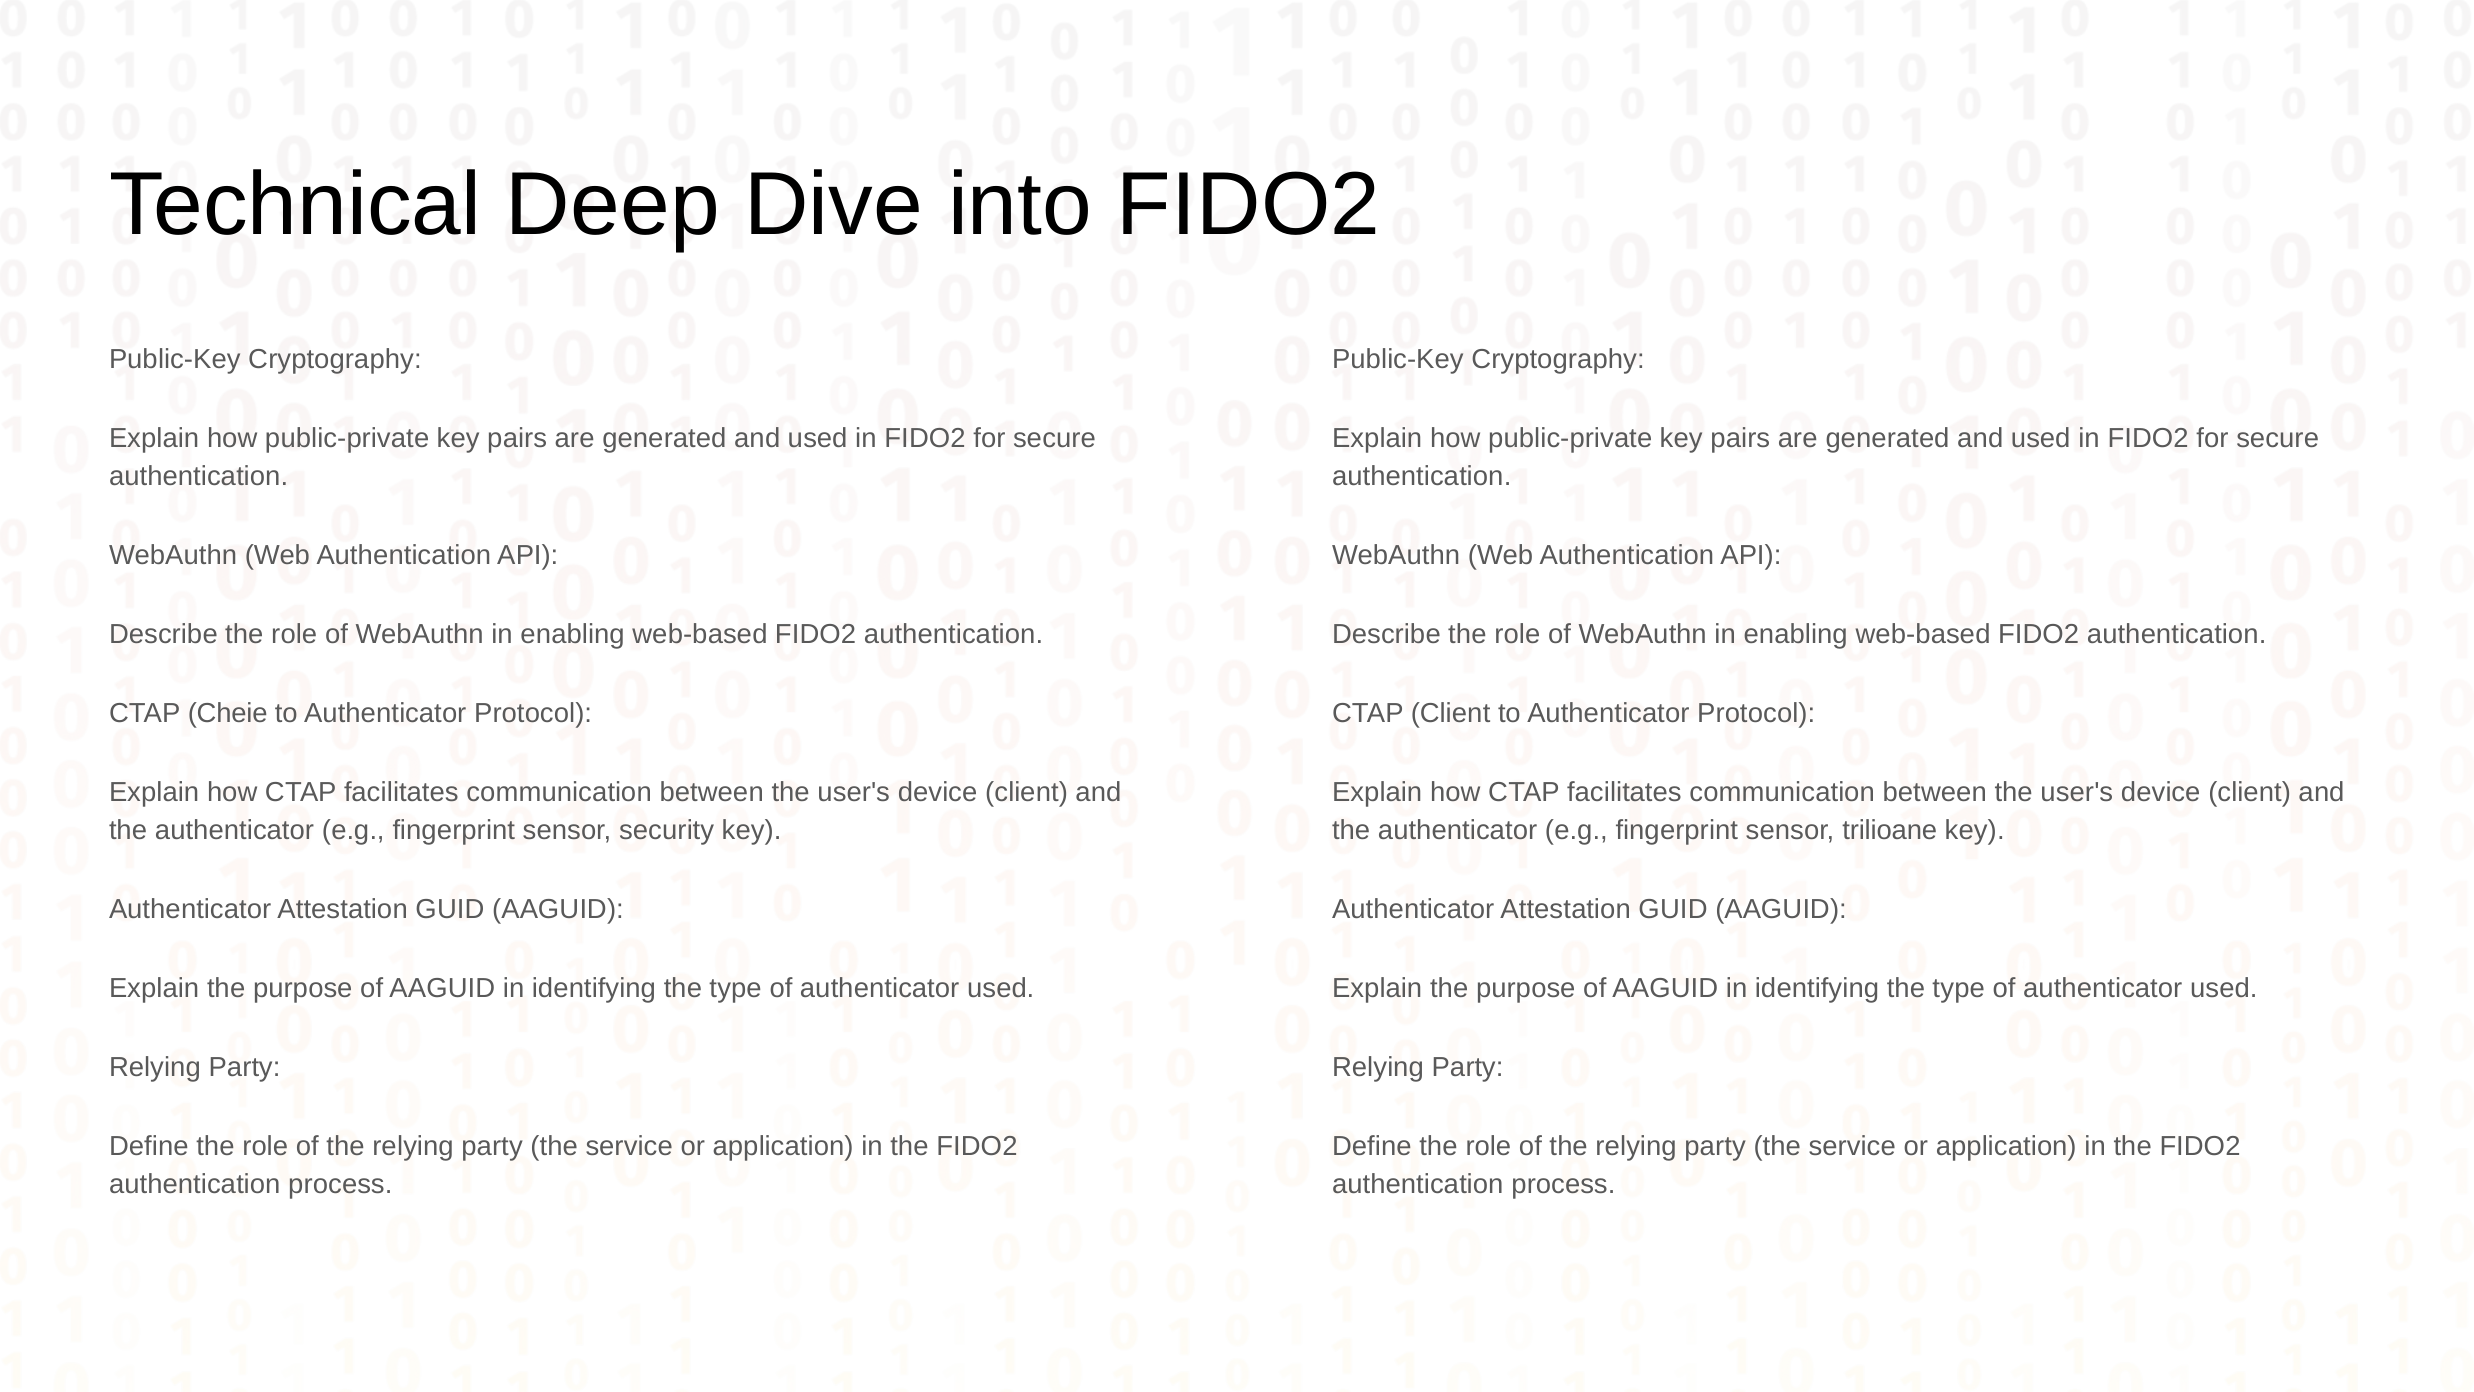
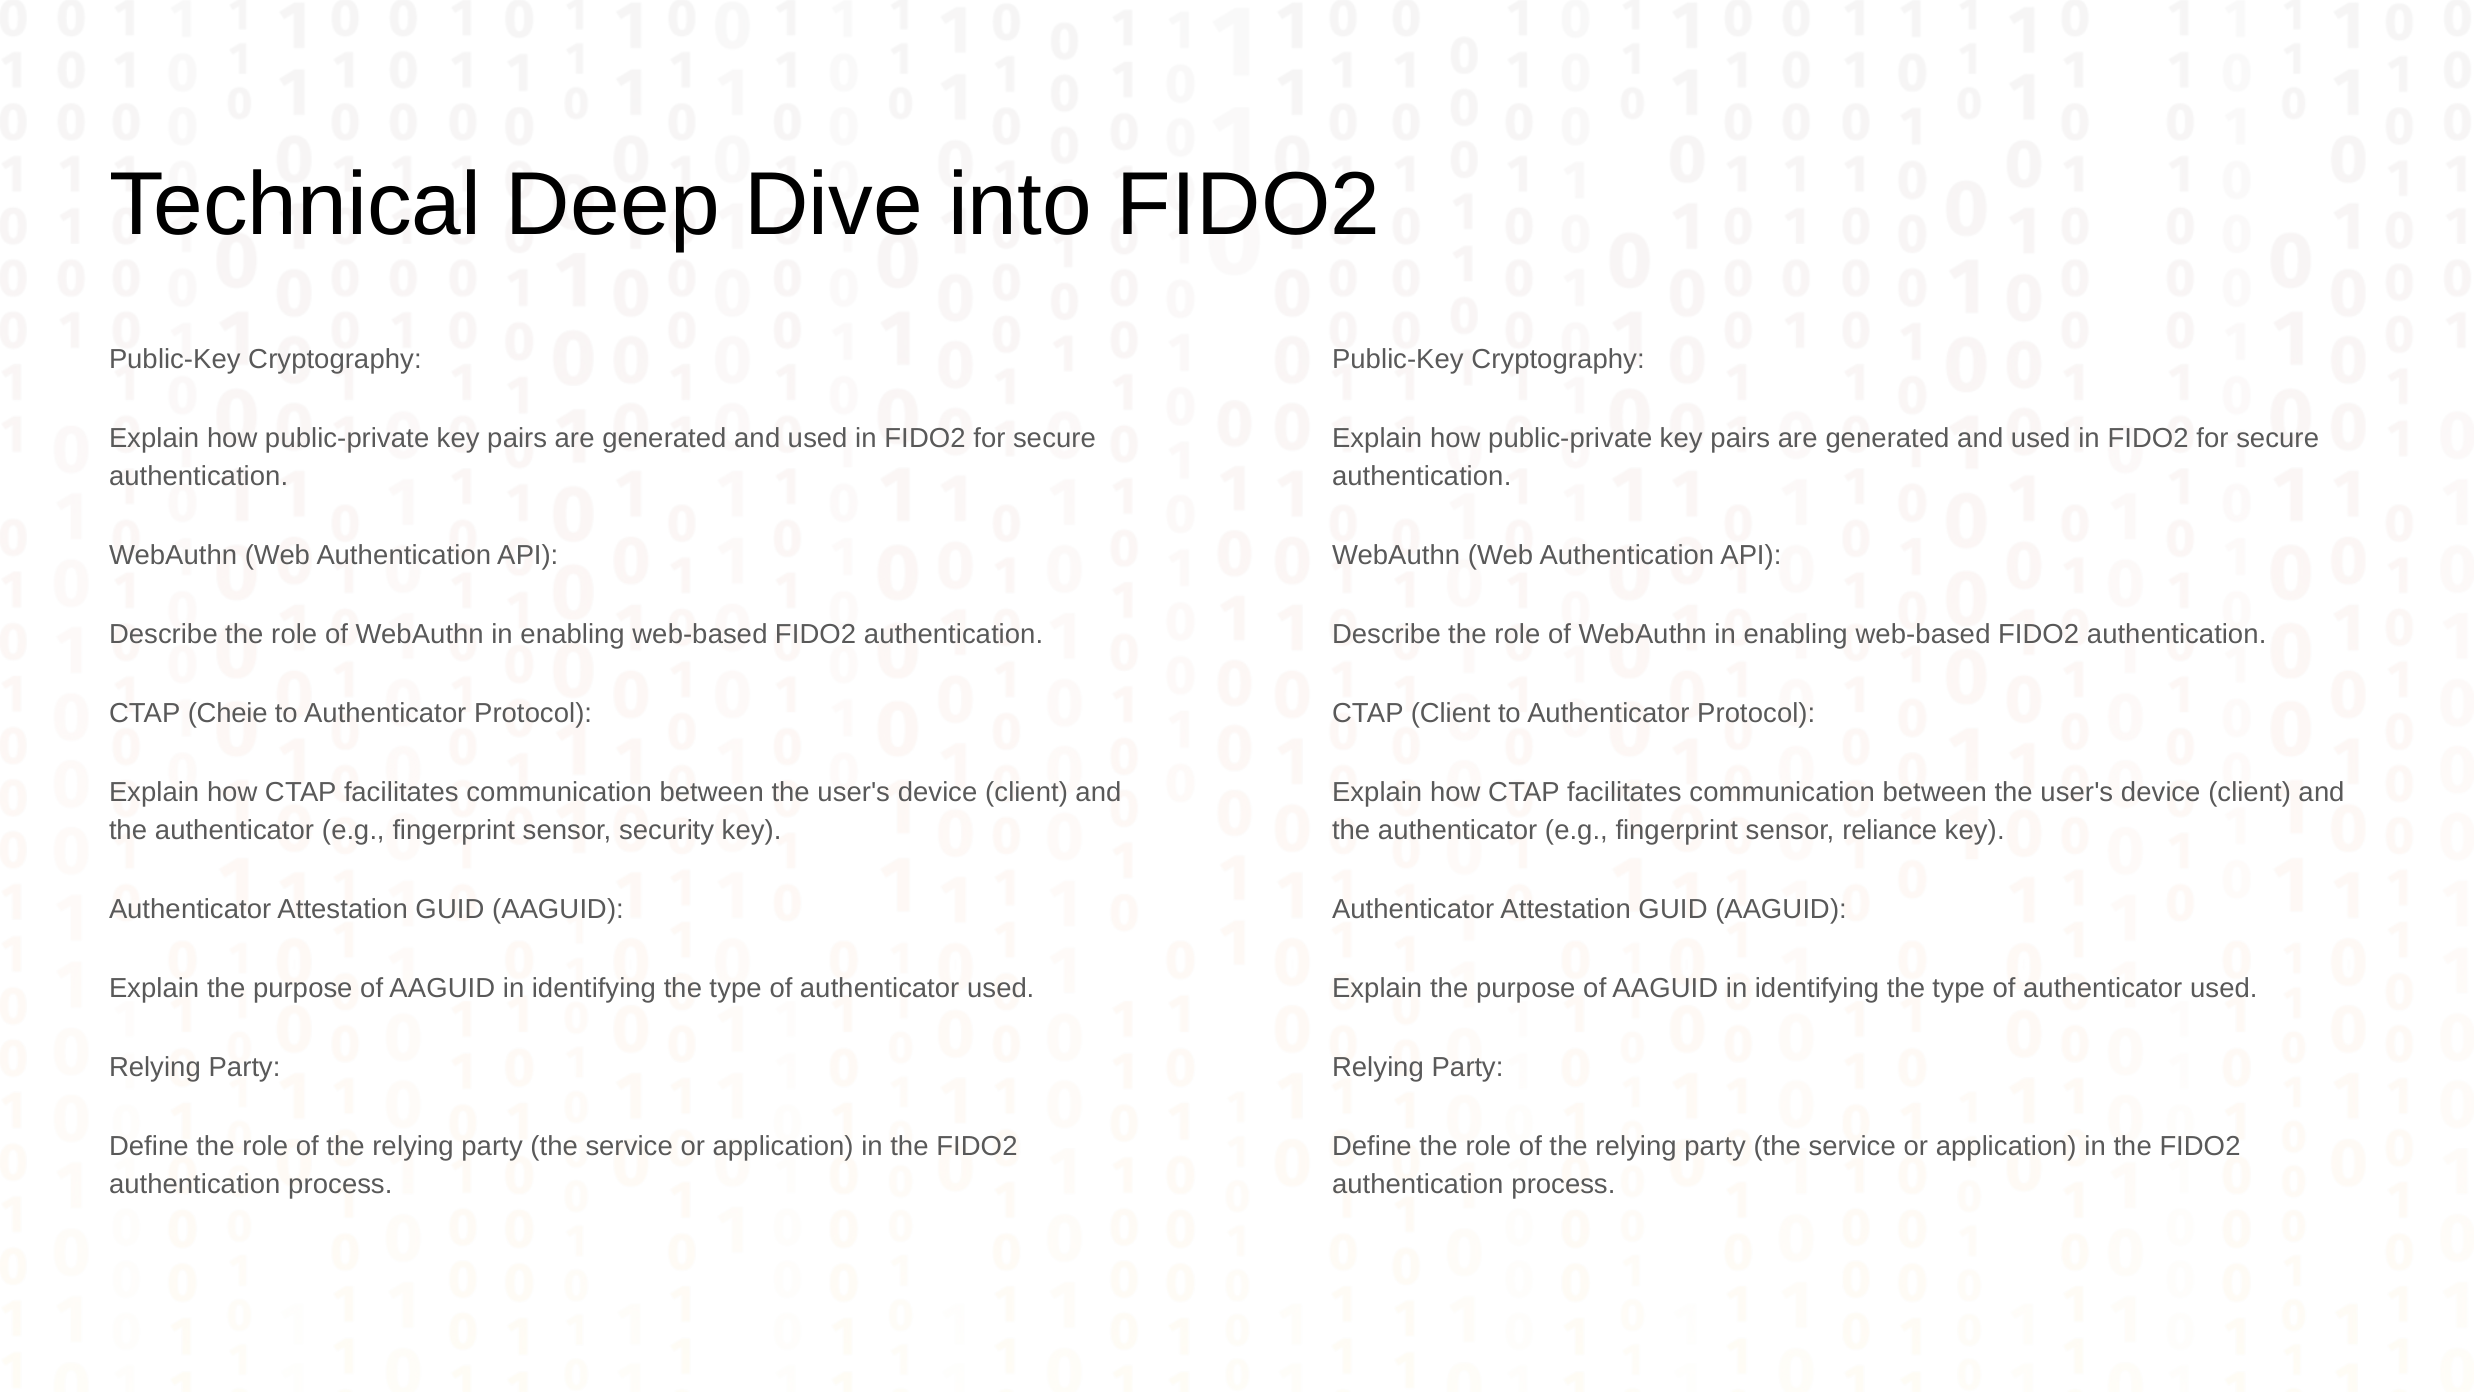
trilioane: trilioane -> reliance
